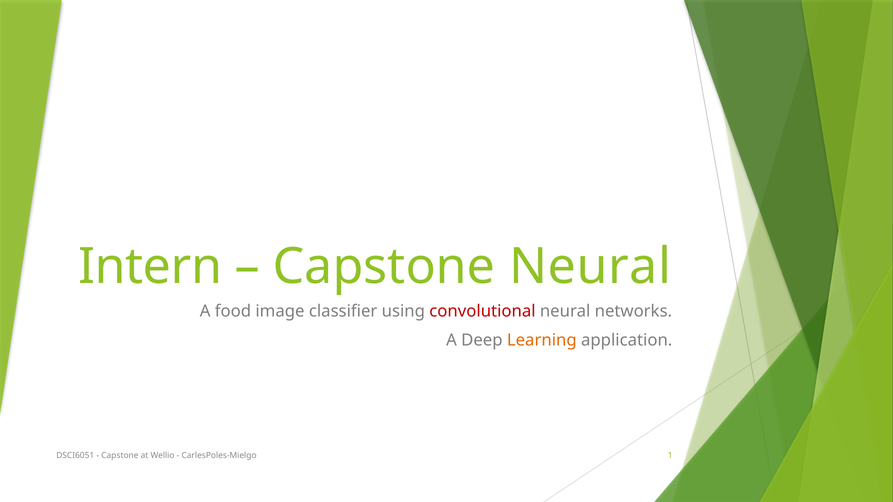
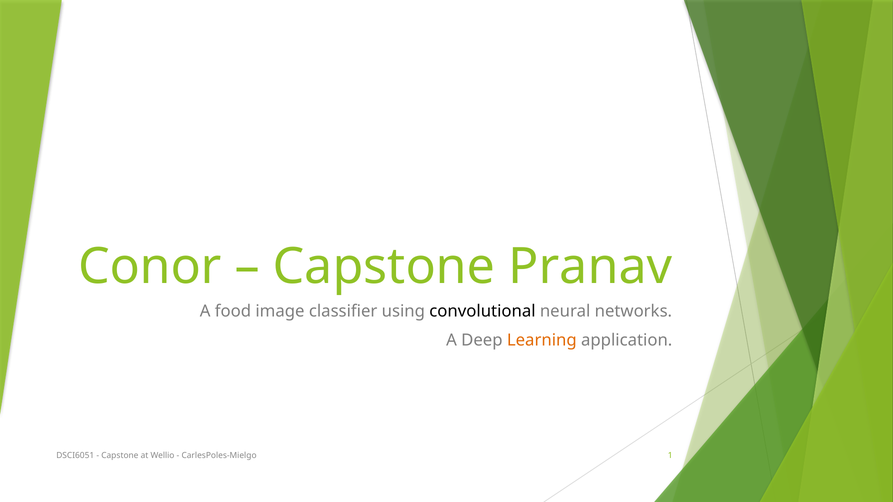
Intern: Intern -> Conor
Capstone Neural: Neural -> Pranav
convolutional colour: red -> black
